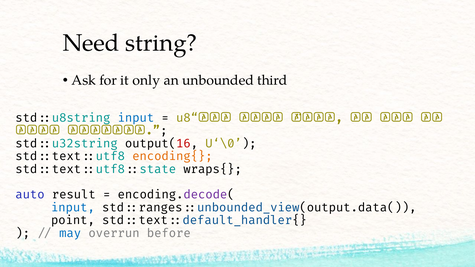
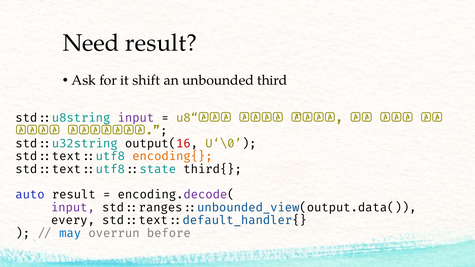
Need string: string -> result
only: only -> shift
input at (136, 118) colour: blue -> purple
wraps{: wraps{ -> third{
input at (73, 208) colour: blue -> purple
point: point -> every
